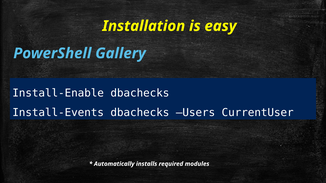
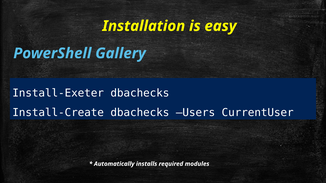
Install-Enable: Install-Enable -> Install-Exeter
Install-Events: Install-Events -> Install-Create
